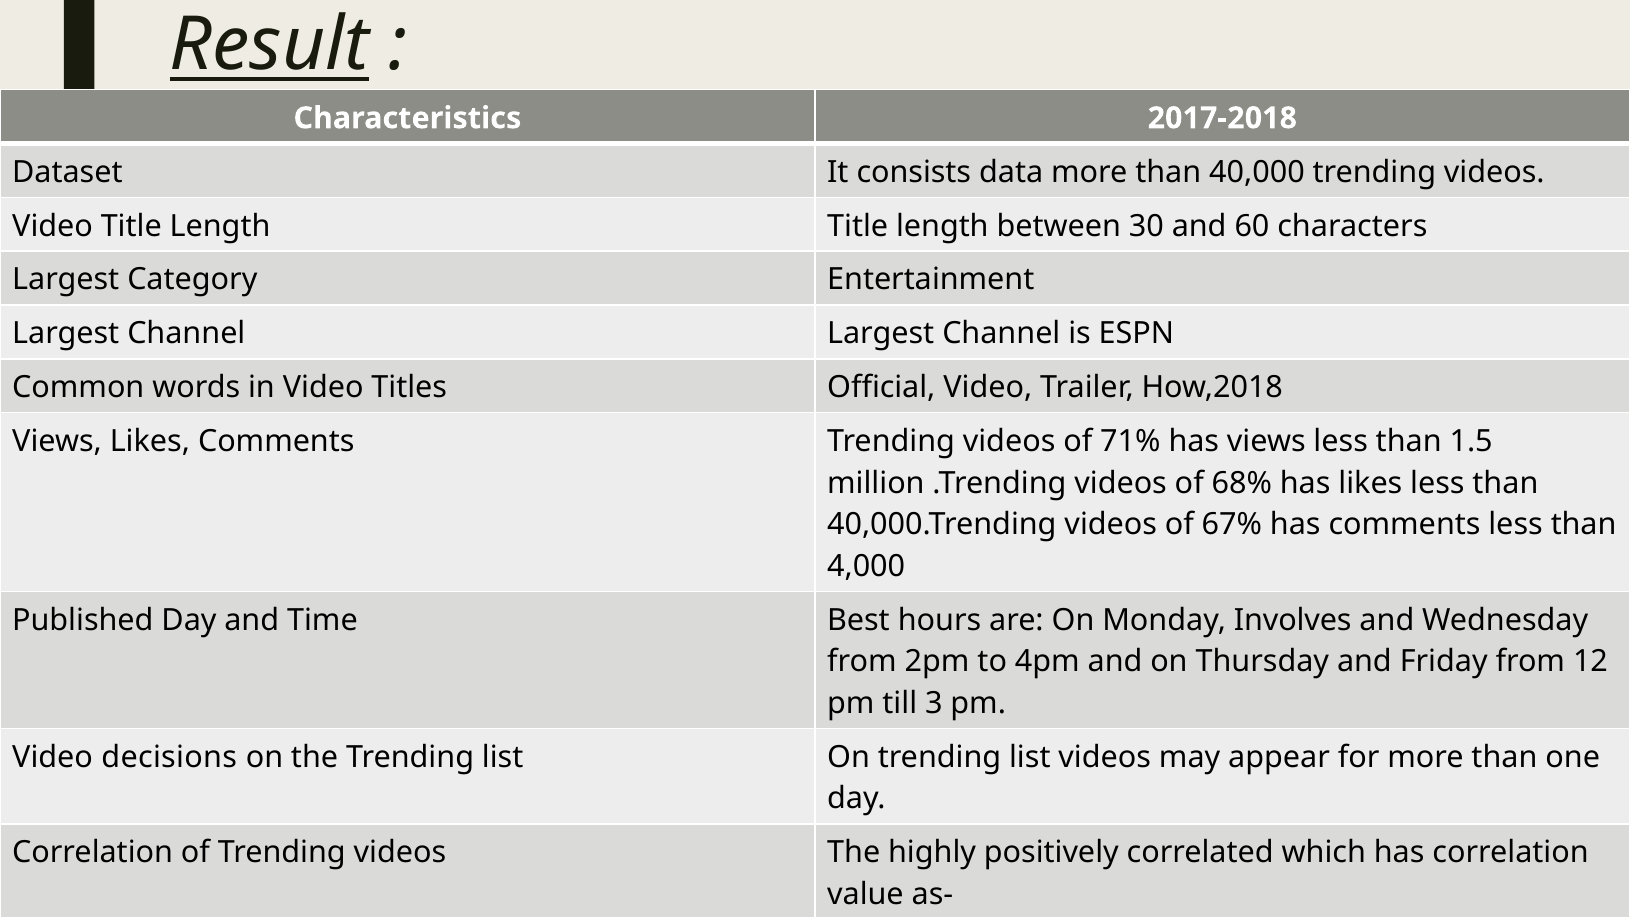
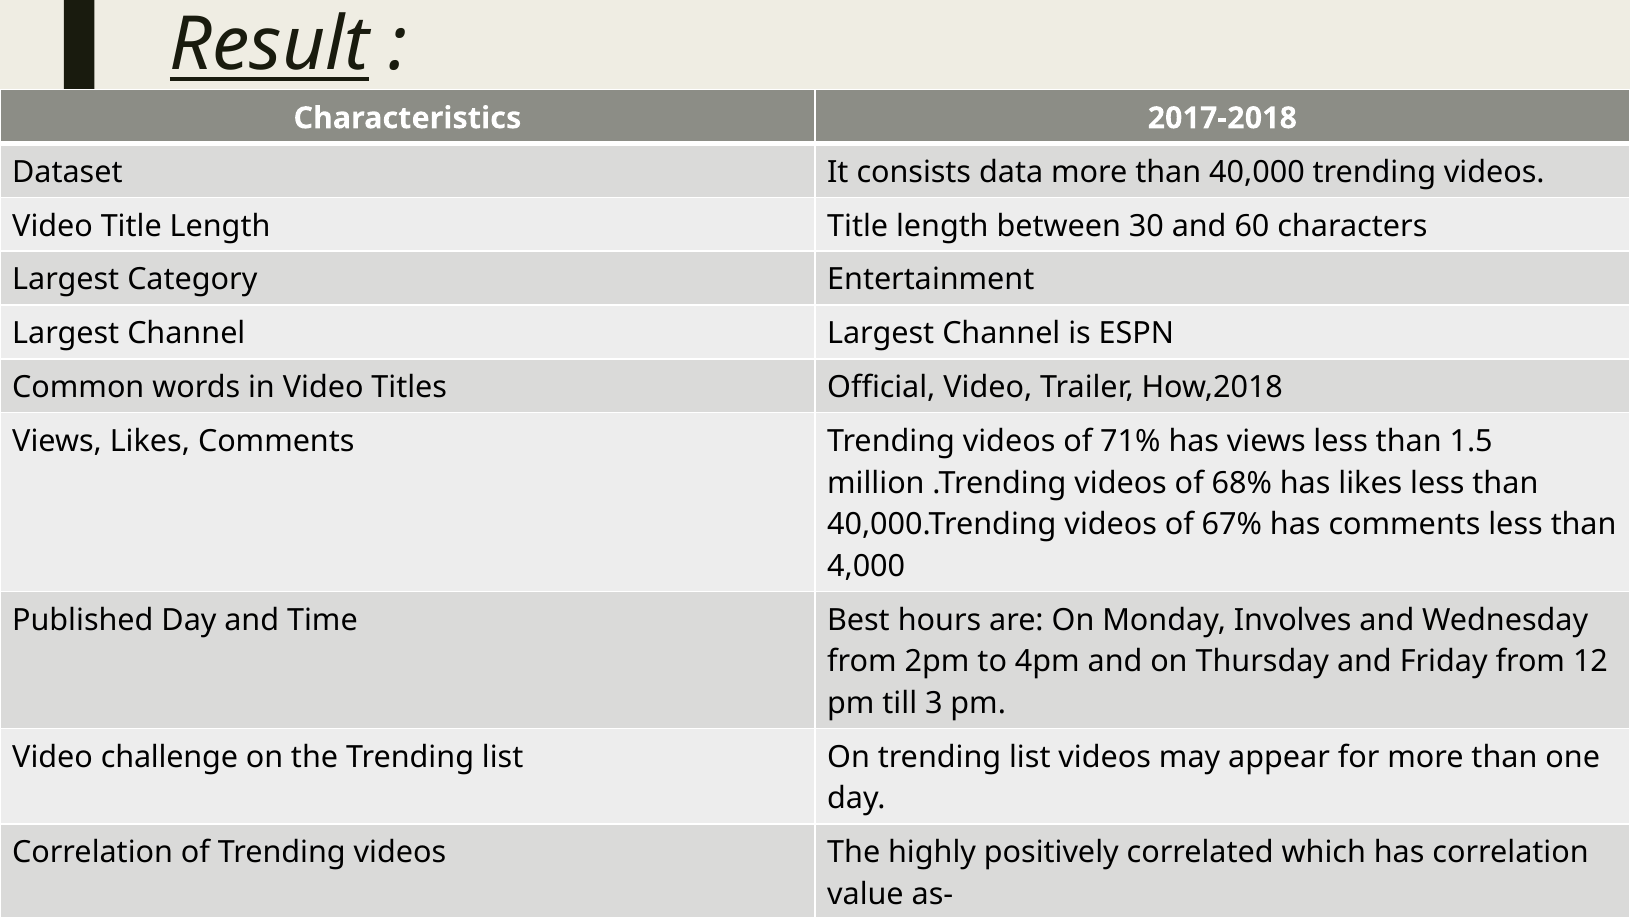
decisions: decisions -> challenge
